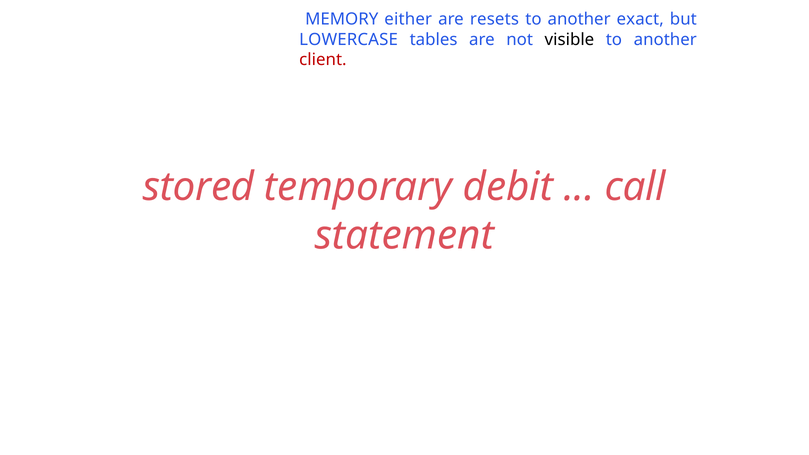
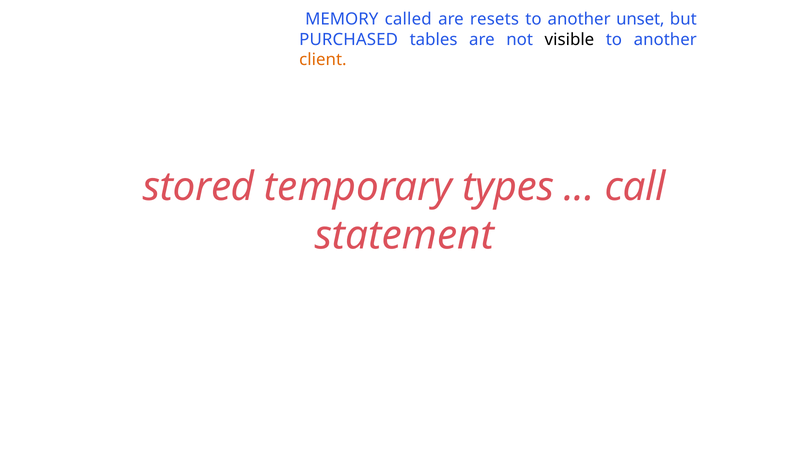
either: either -> called
exact: exact -> unset
LOWERCASE: LOWERCASE -> PURCHASED
client colour: red -> orange
debit: debit -> types
